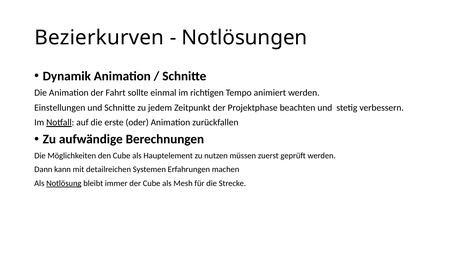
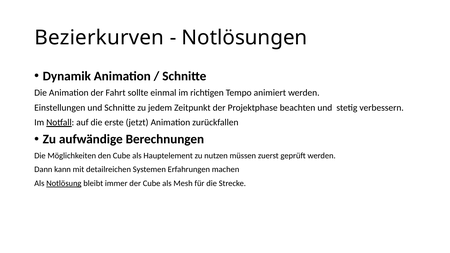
oder: oder -> jetzt
